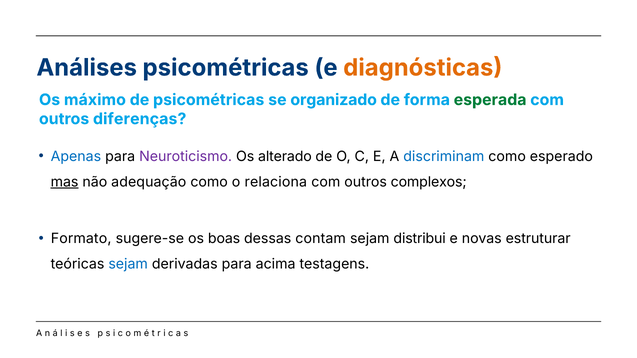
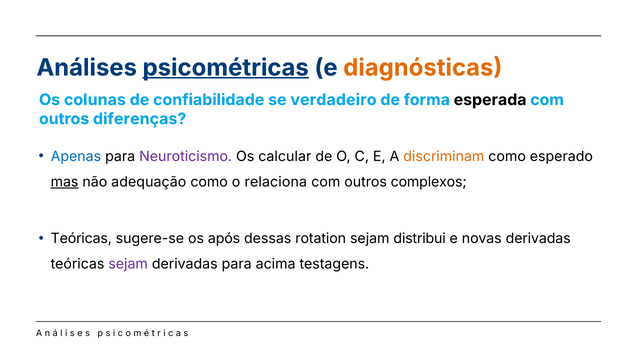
psicométricas at (226, 68) underline: none -> present
máximo: máximo -> colunas
de psicométricas: psicométricas -> confiabilidade
organizado: organizado -> verdadeiro
esperada colour: green -> black
alterado: alterado -> calcular
discriminam colour: blue -> orange
Formato at (81, 239): Formato -> Teóricas
boas: boas -> após
contam: contam -> rotation
novas estruturar: estruturar -> derivadas
sejam at (128, 264) colour: blue -> purple
